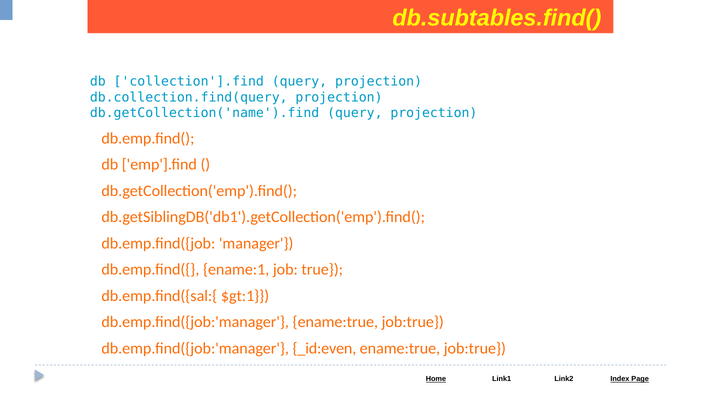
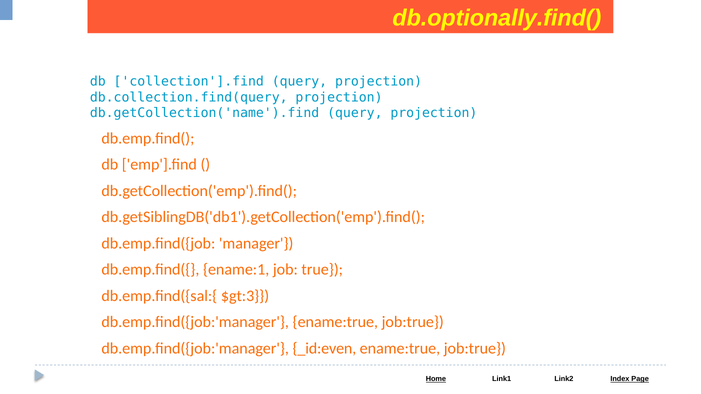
db.subtables.find(: db.subtables.find( -> db.optionally.find(
$gt:1: $gt:1 -> $gt:3
